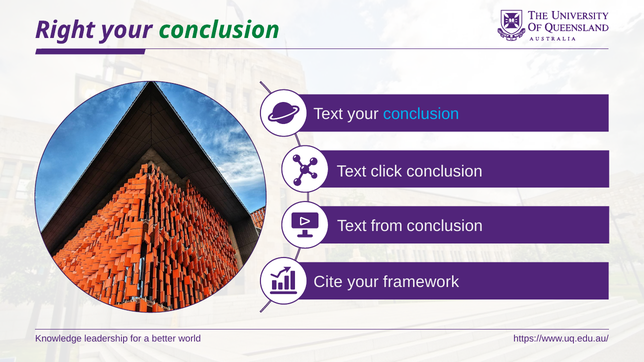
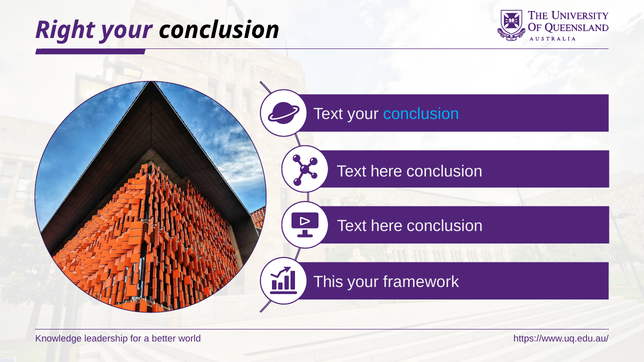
conclusion at (219, 30) colour: green -> black
click at (386, 171): click -> here
from at (387, 226): from -> here
Cite: Cite -> This
